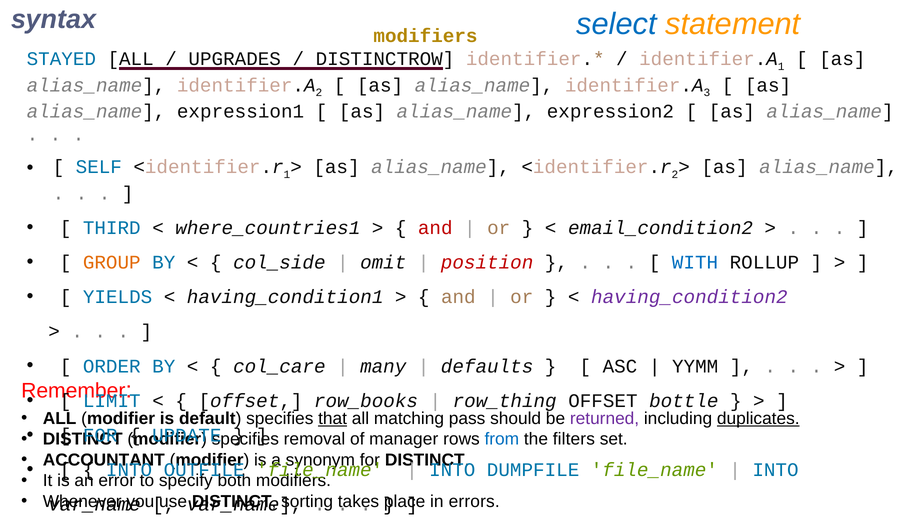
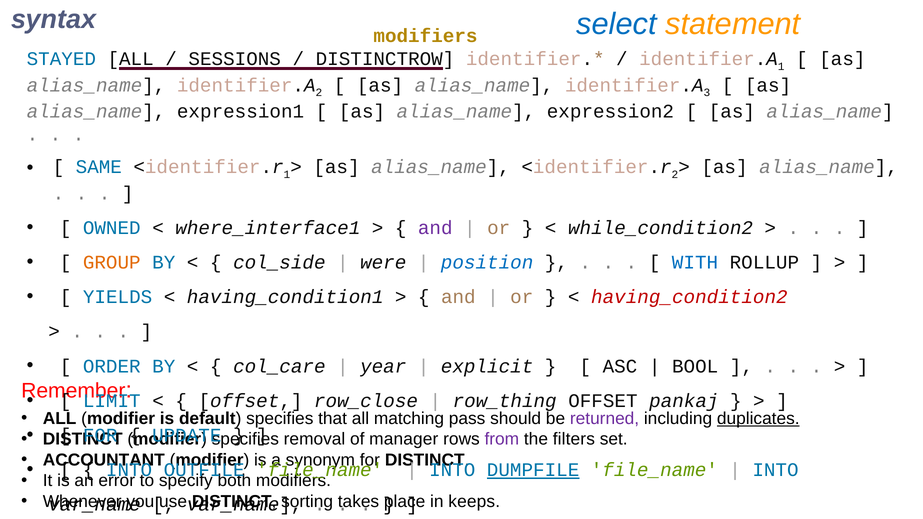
UPGRADES: UPGRADES -> SESSIONS
SELF: SELF -> SAME
THIRD: THIRD -> OWNED
where_countries1: where_countries1 -> where_interface1
and at (435, 228) colour: red -> purple
email_condition2: email_condition2 -> while_condition2
omit: omit -> were
position colour: red -> blue
having_condition2 colour: purple -> red
many: many -> year
defaults: defaults -> explicit
YYMM: YYMM -> BOOL
row_books: row_books -> row_close
bottle: bottle -> pankaj
that underline: present -> none
from colour: blue -> purple
DUMPFILE underline: none -> present
errors: errors -> keeps
